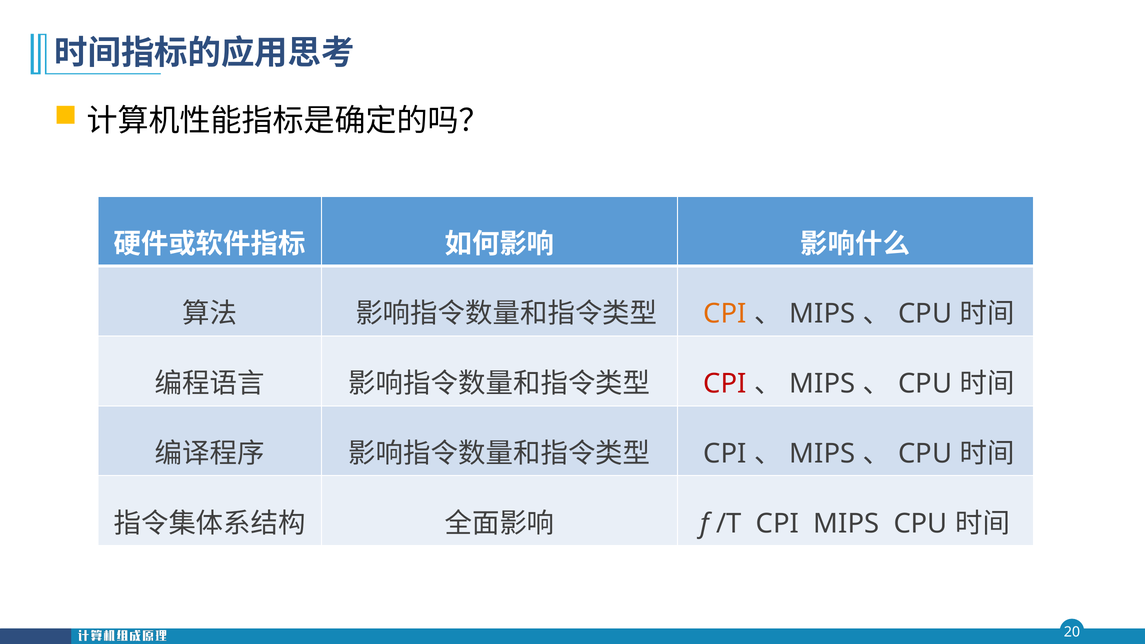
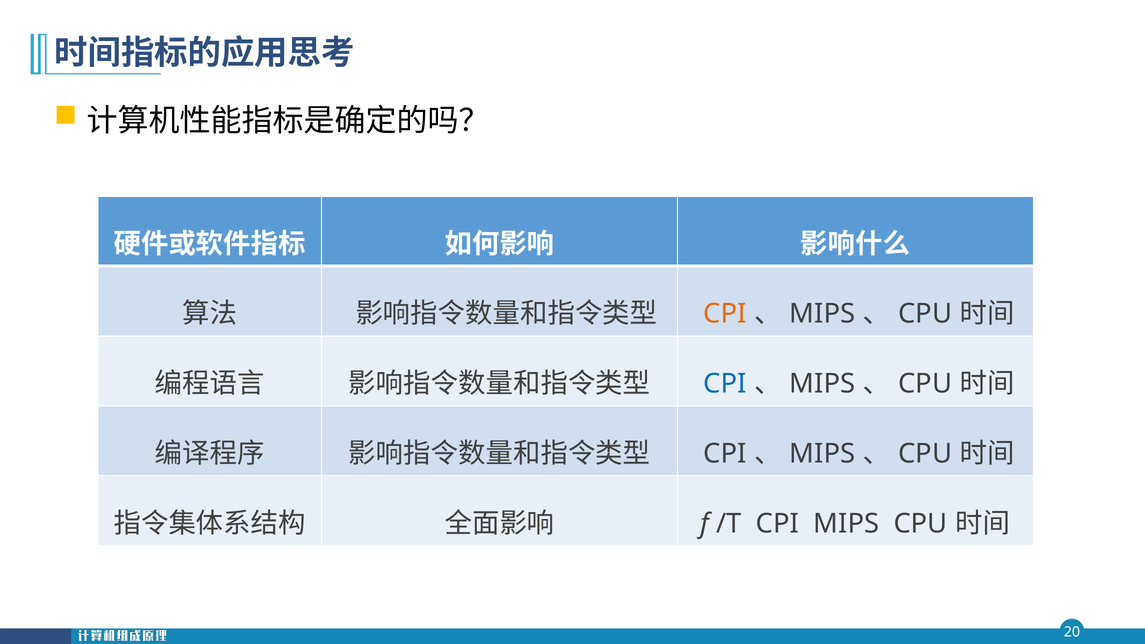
CPI at (725, 384) colour: red -> blue
